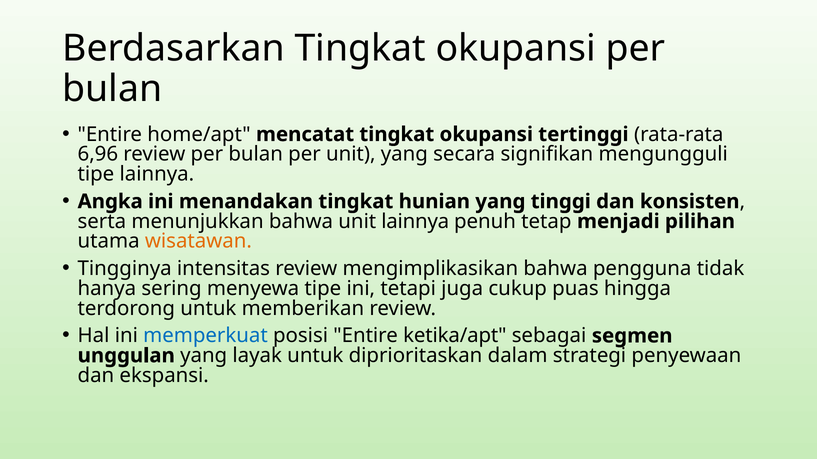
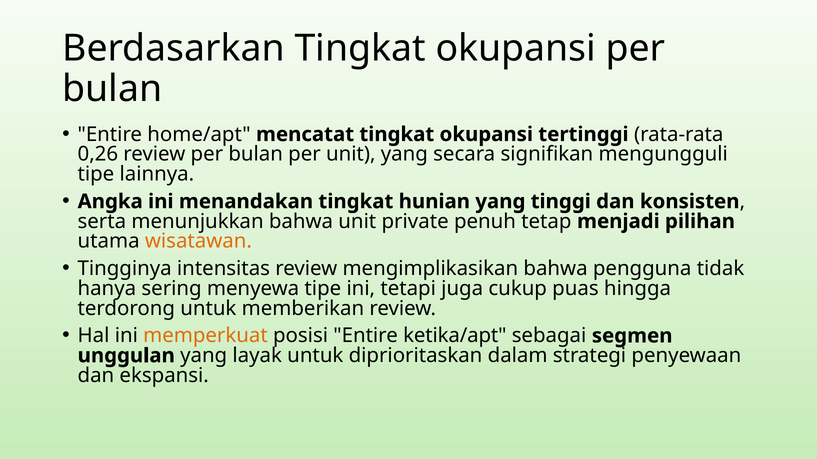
6,96: 6,96 -> 0,26
unit lainnya: lainnya -> private
memperkuat colour: blue -> orange
